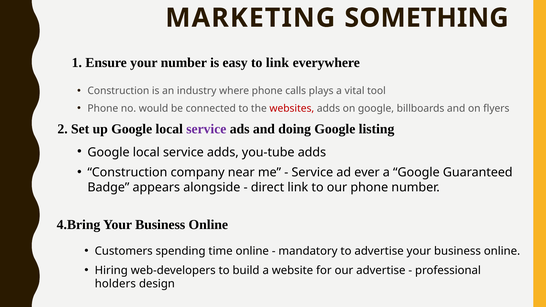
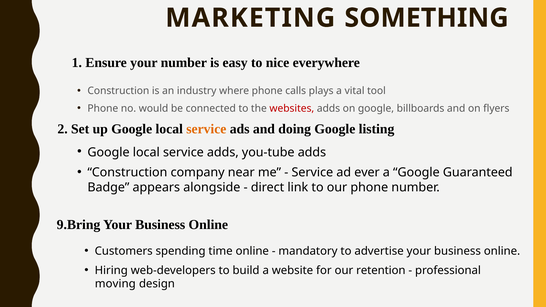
to link: link -> nice
service at (206, 129) colour: purple -> orange
4.Bring: 4.Bring -> 9.Bring
our advertise: advertise -> retention
holders: holders -> moving
